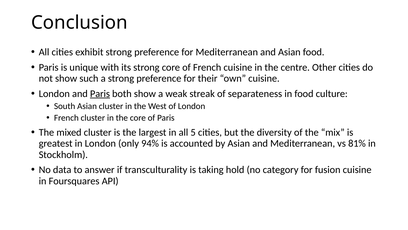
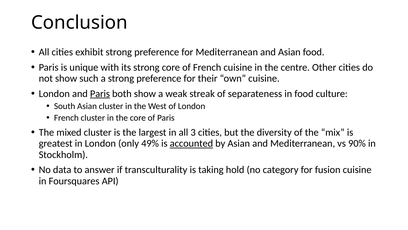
5: 5 -> 3
94%: 94% -> 49%
accounted underline: none -> present
81%: 81% -> 90%
